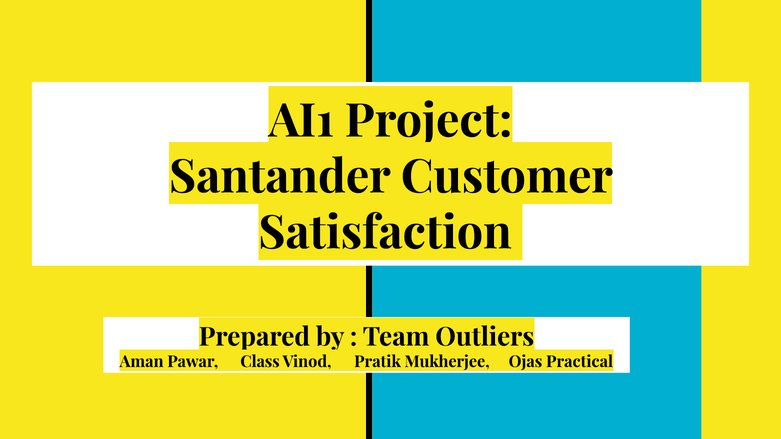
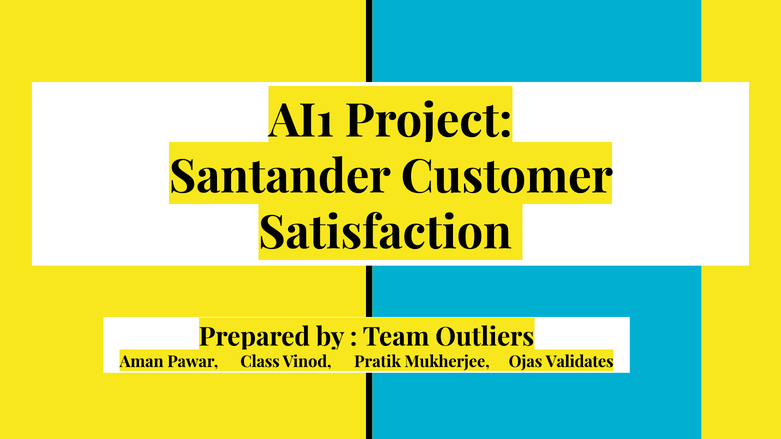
Practical: Practical -> Validates
